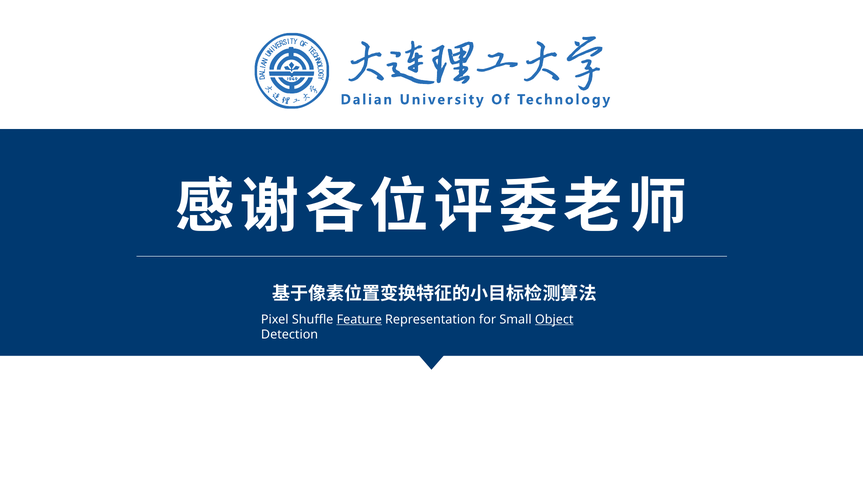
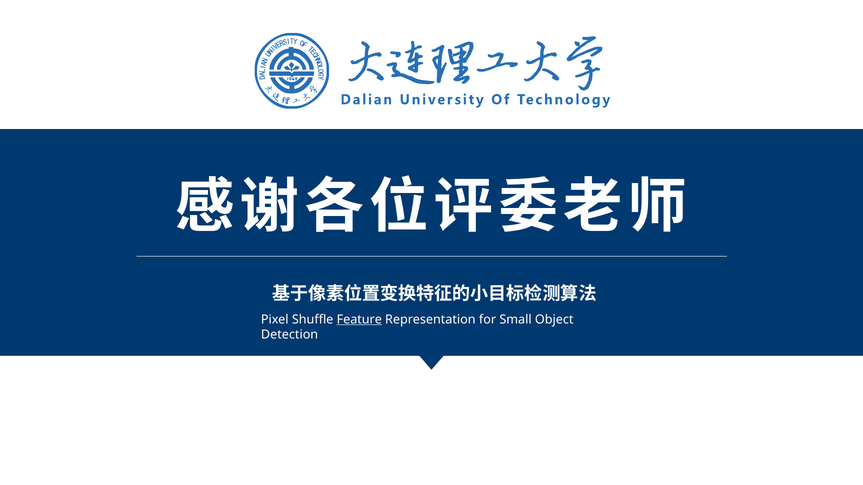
Object underline: present -> none
